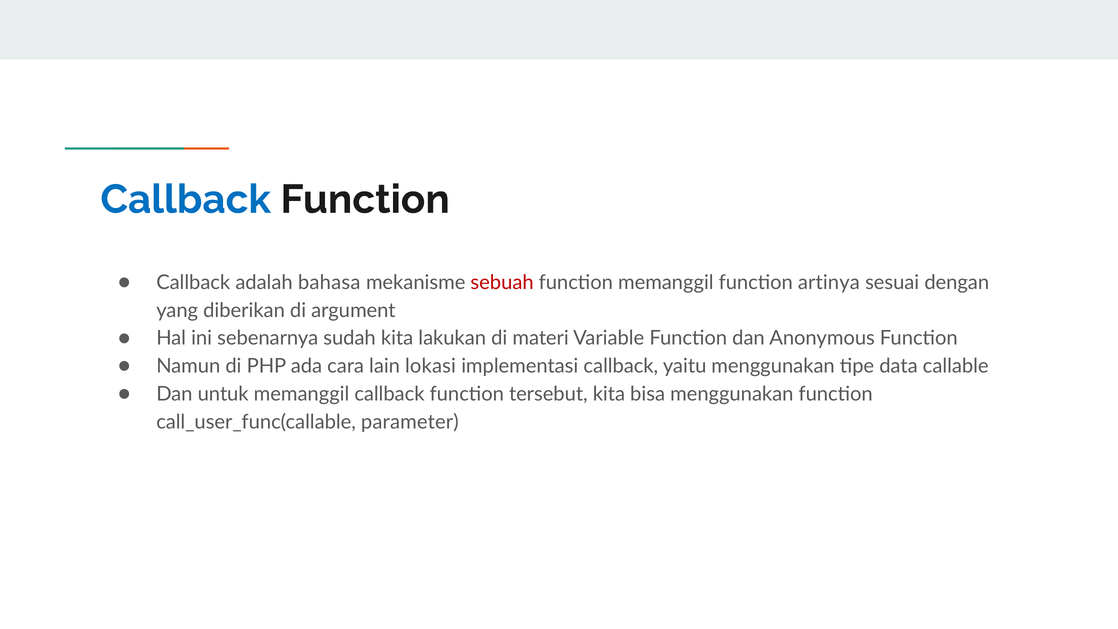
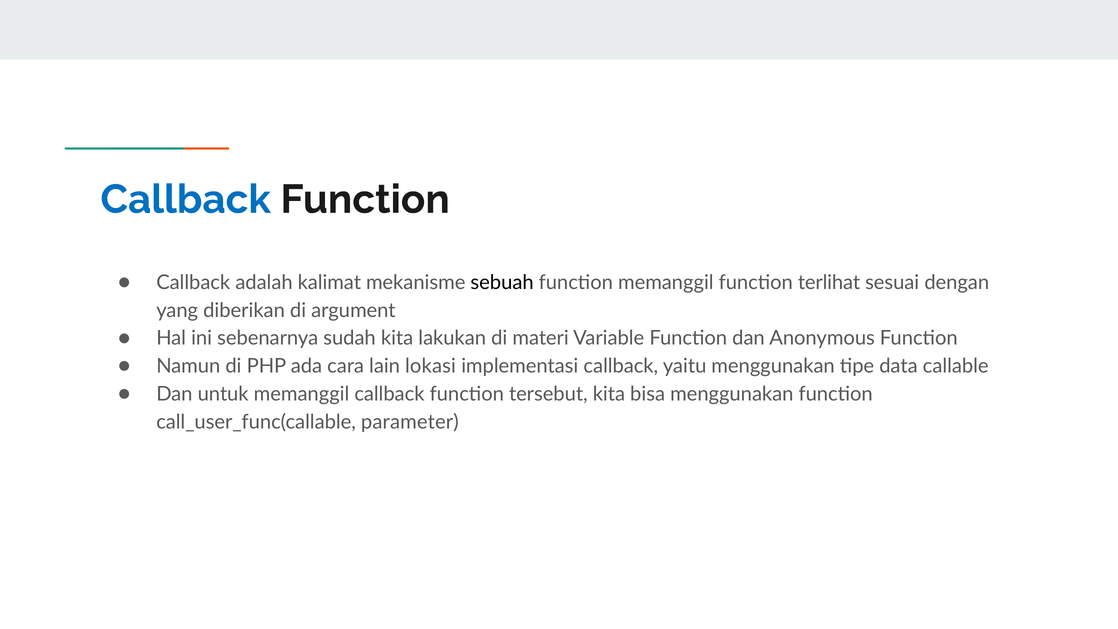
bahasa: bahasa -> kalimat
sebuah colour: red -> black
artinya: artinya -> terlihat
